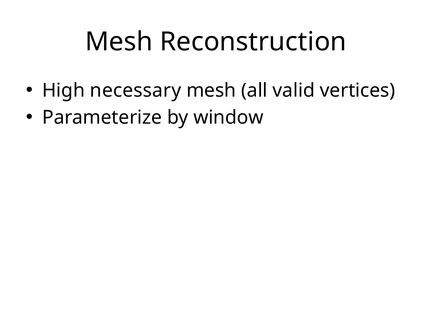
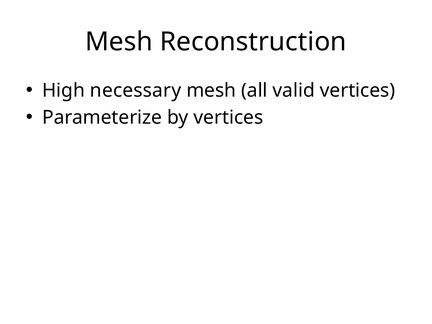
by window: window -> vertices
